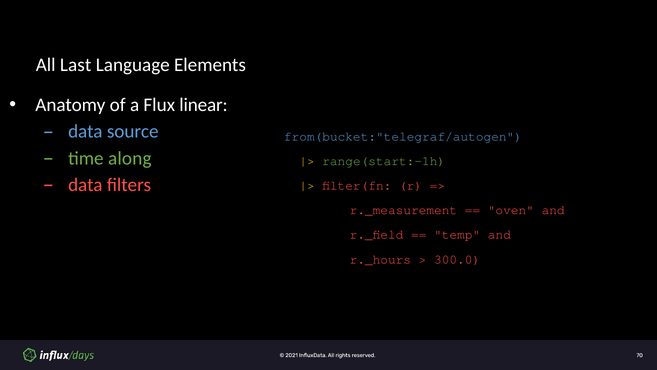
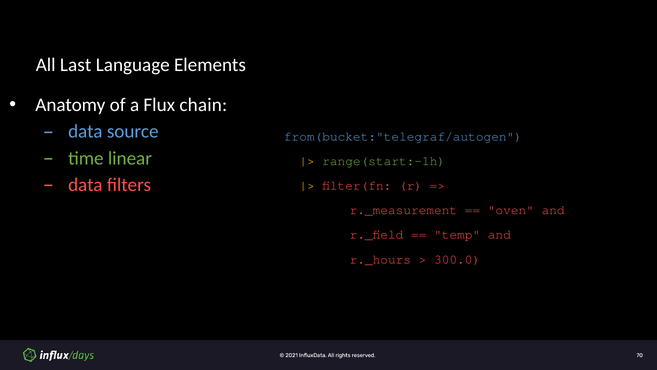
linear: linear -> chain
along: along -> linear
